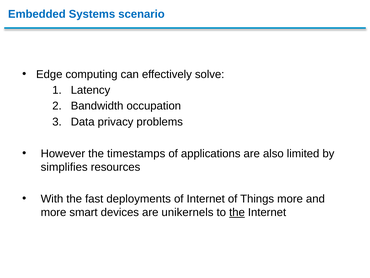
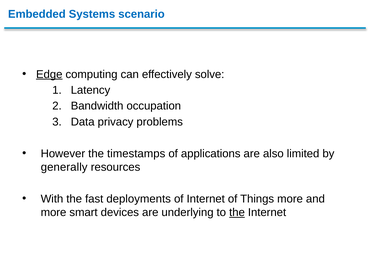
Edge underline: none -> present
simplifies: simplifies -> generally
unikernels: unikernels -> underlying
